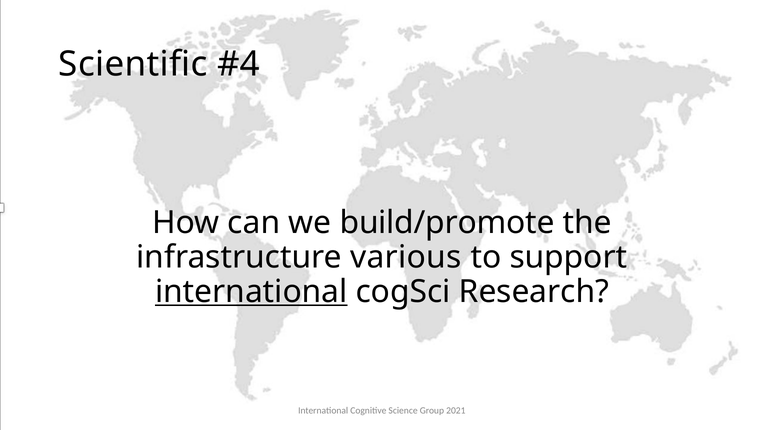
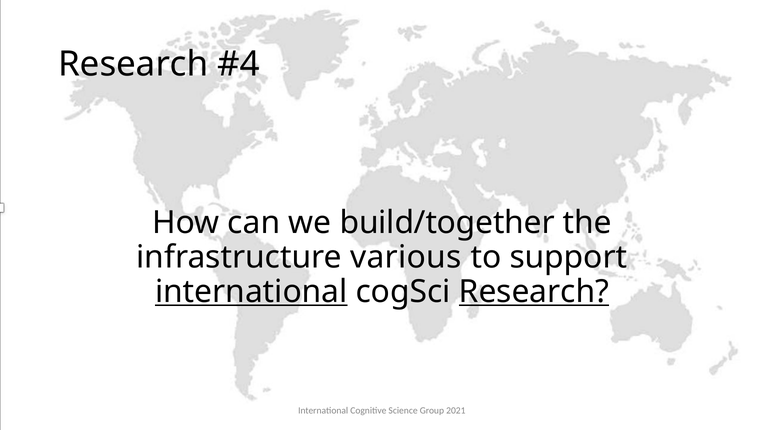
Scientific at (133, 64): Scientific -> Research
build/promote: build/promote -> build/together
Research at (534, 291) underline: none -> present
